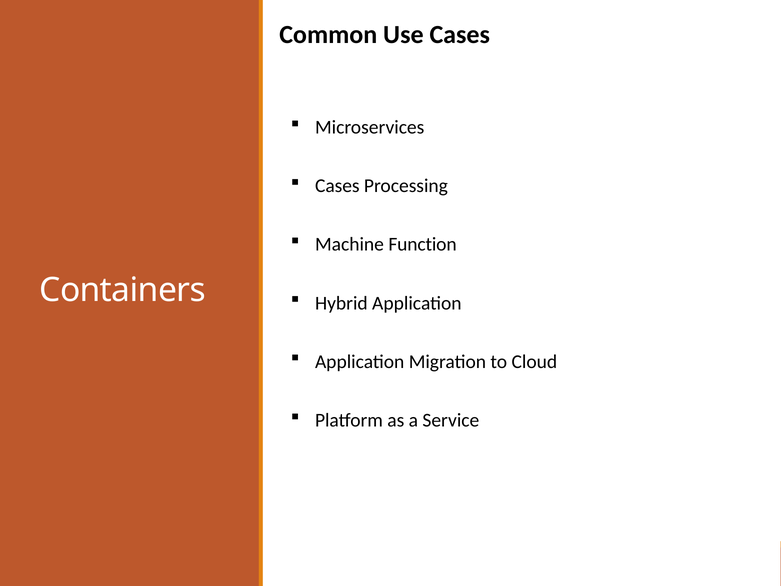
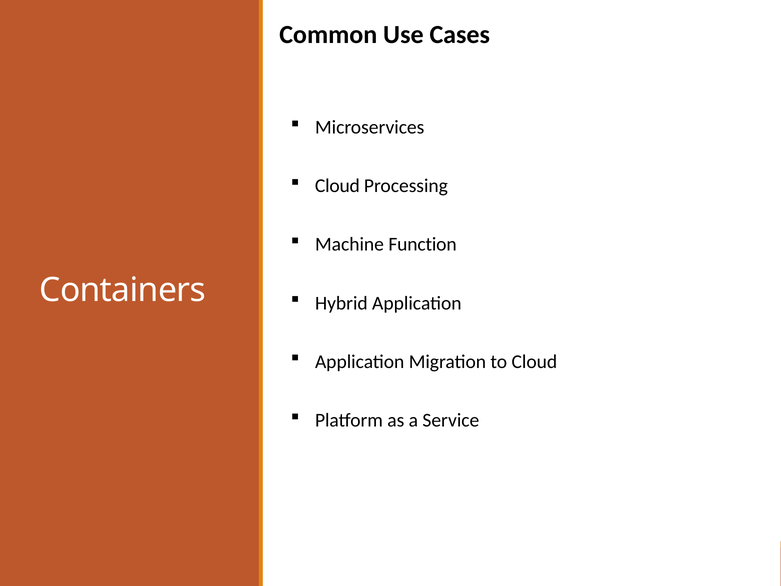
Cases at (337, 186): Cases -> Cloud
